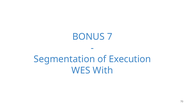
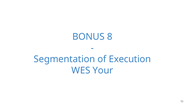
7: 7 -> 8
With: With -> Your
